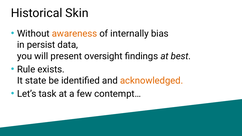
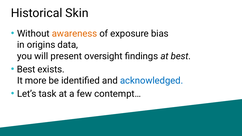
internally: internally -> exposure
persist: persist -> origins
Rule at (26, 69): Rule -> Best
state: state -> more
acknowledged colour: orange -> blue
